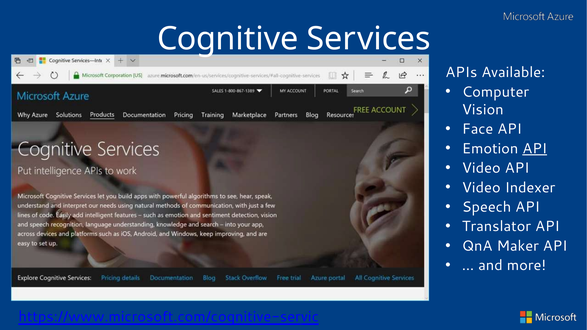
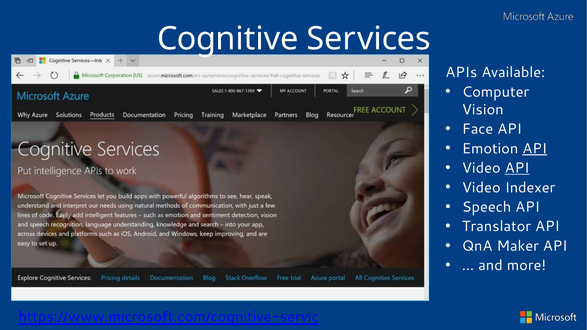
API at (517, 168) underline: none -> present
